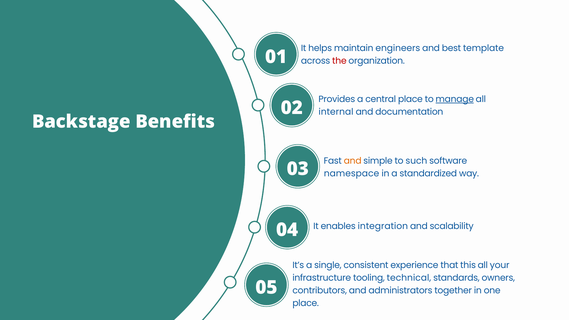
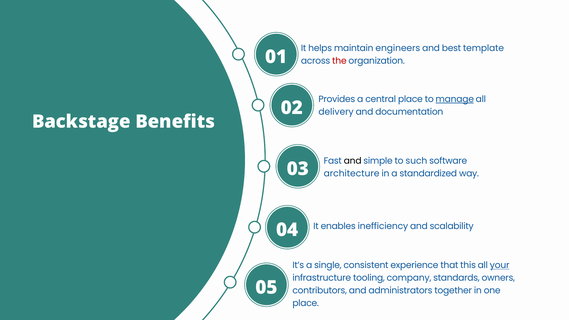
internal: internal -> delivery
and at (353, 161) colour: orange -> black
namespace: namespace -> architecture
integration: integration -> inefficiency
your underline: none -> present
technical: technical -> company
